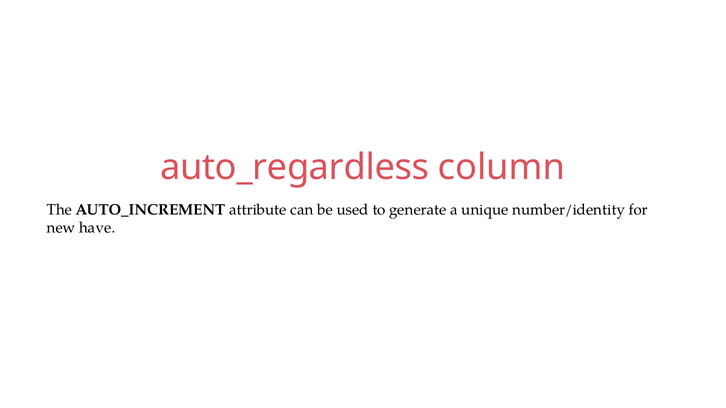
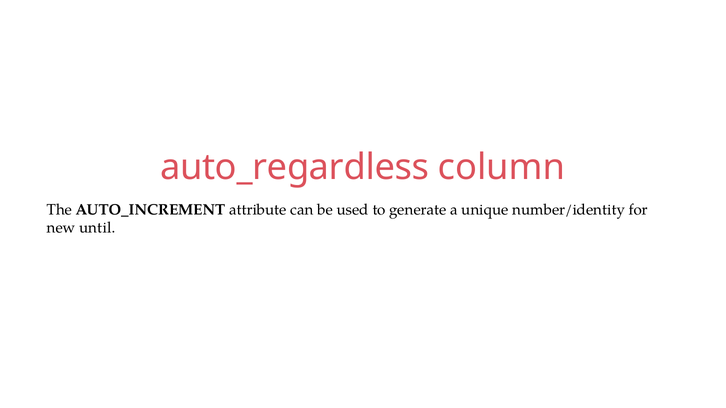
have: have -> until
